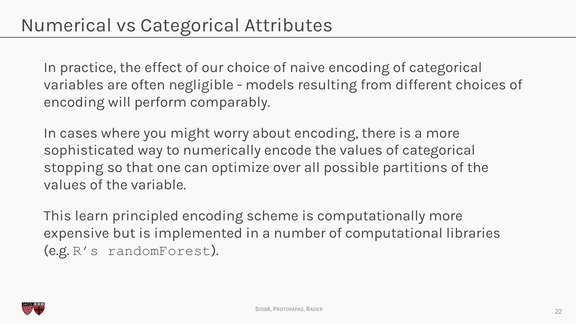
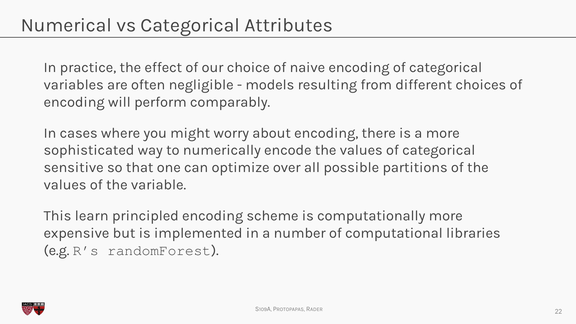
stopping: stopping -> sensitive
